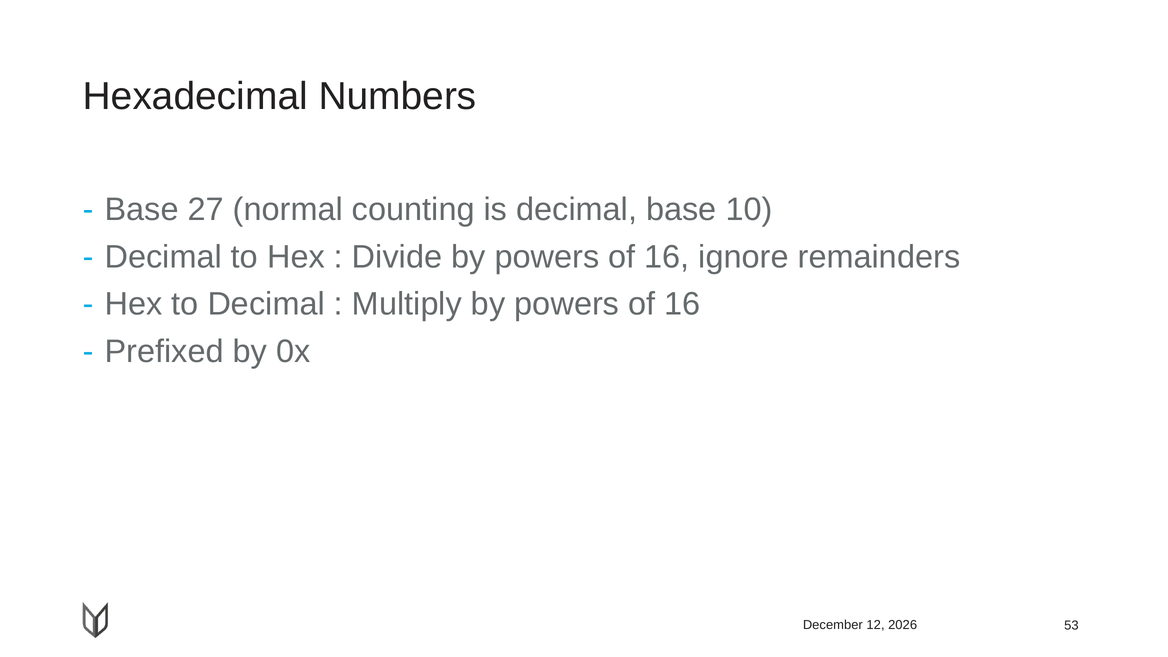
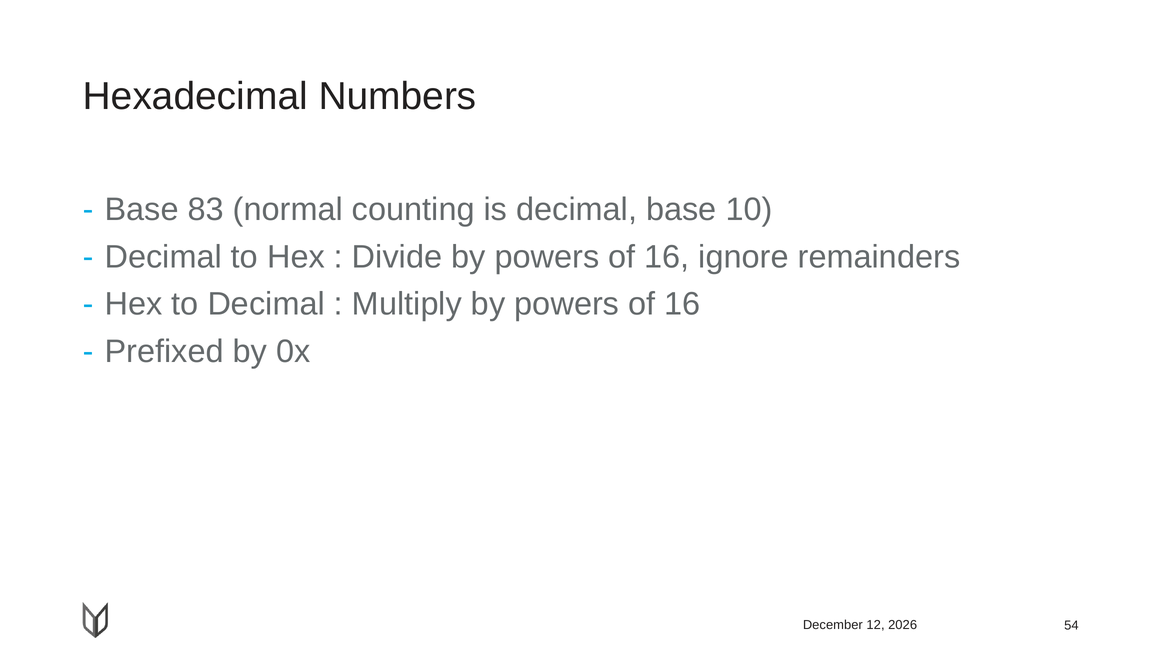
27: 27 -> 83
53: 53 -> 54
